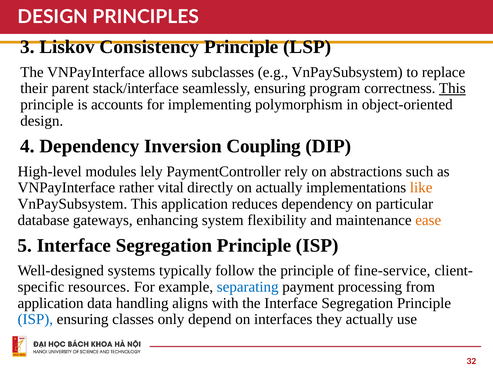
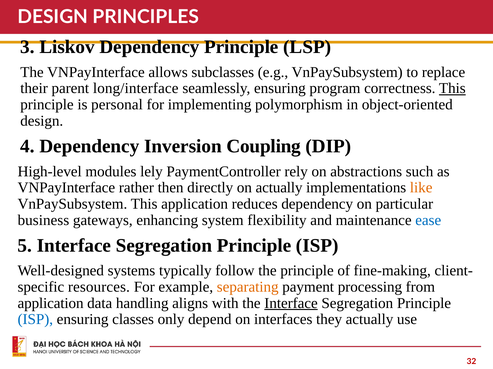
Liskov Consistency: Consistency -> Dependency
stack/interface: stack/interface -> long/interface
accounts: accounts -> personal
vital: vital -> then
database: database -> business
ease colour: orange -> blue
fine-service: fine-service -> fine-making
separating colour: blue -> orange
Interface at (291, 304) underline: none -> present
